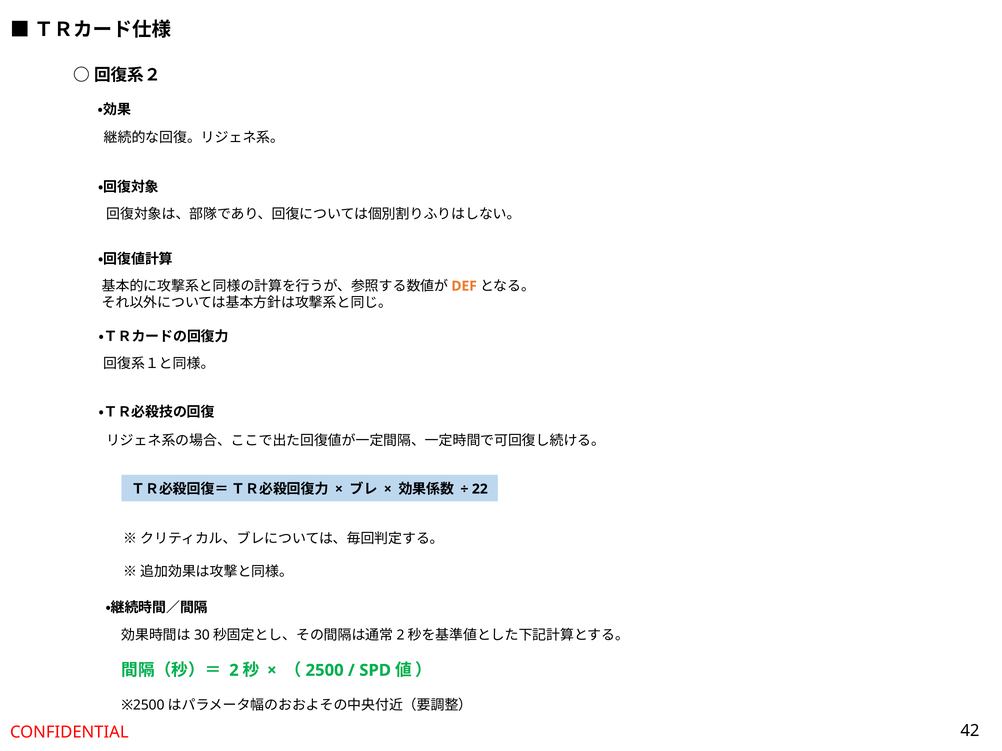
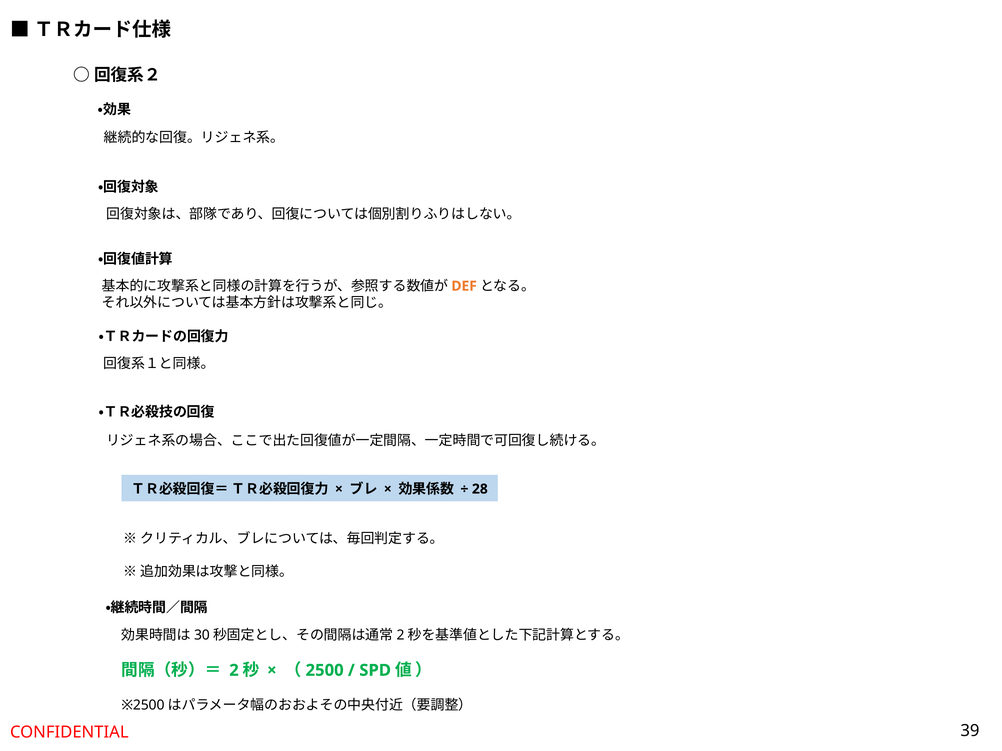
22: 22 -> 28
42: 42 -> 39
